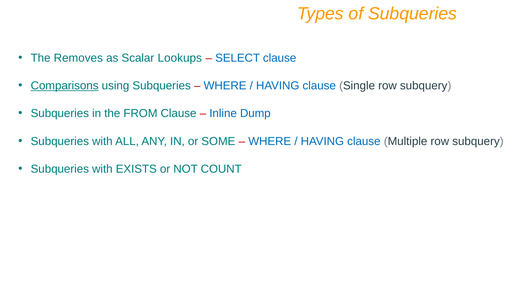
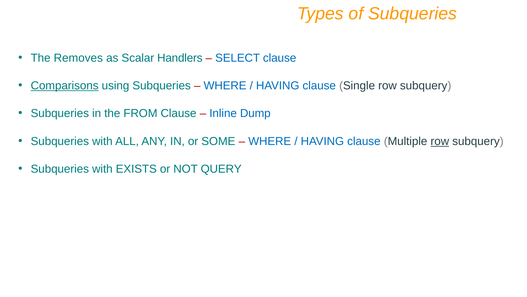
Lookups: Lookups -> Handlers
row at (440, 141) underline: none -> present
COUNT: COUNT -> QUERY
